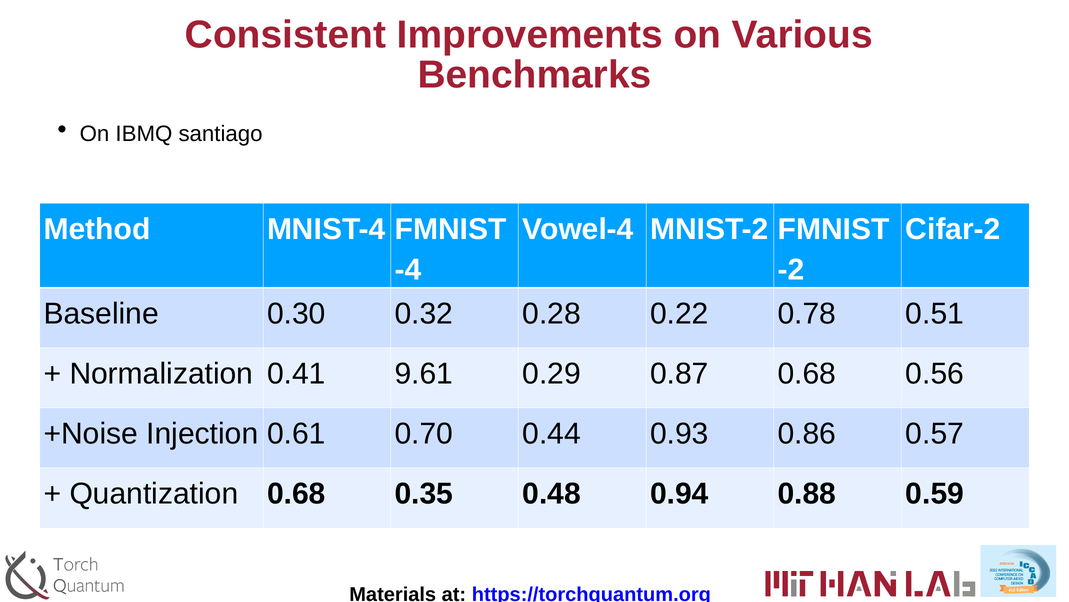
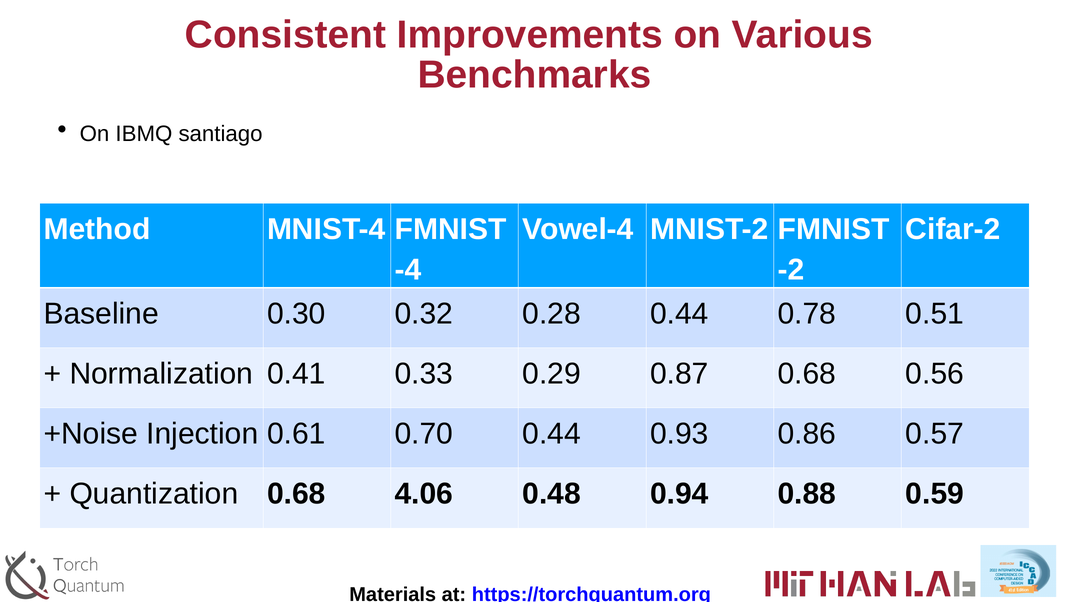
0.28 0.22: 0.22 -> 0.44
9.61: 9.61 -> 0.33
0.35: 0.35 -> 4.06
